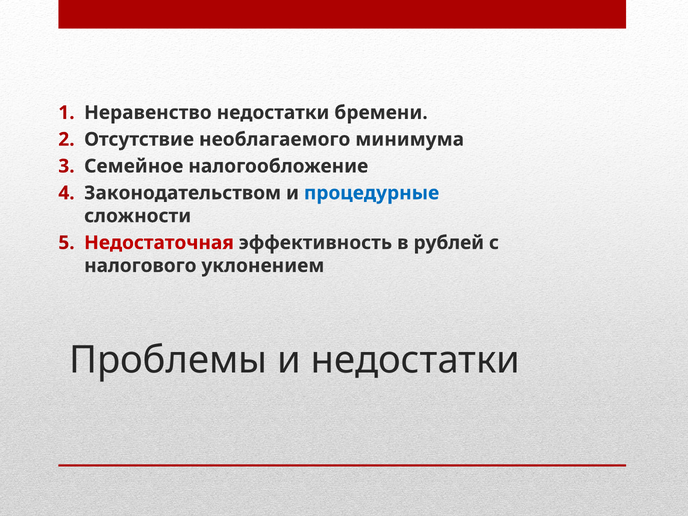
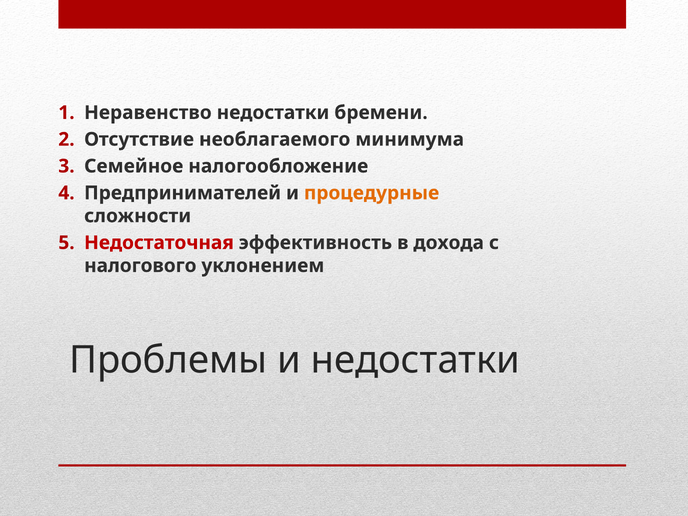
Законодательством: Законодательством -> Предпринимателей
процедурные colour: blue -> orange
рублей: рублей -> дохода
